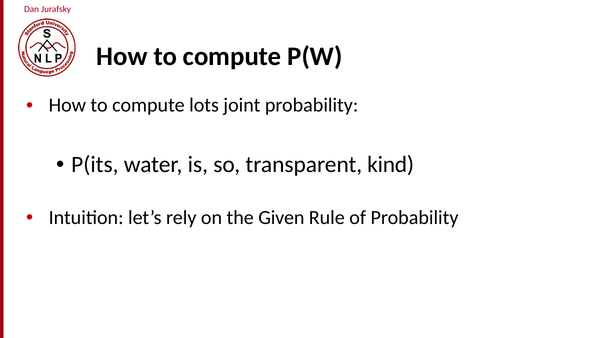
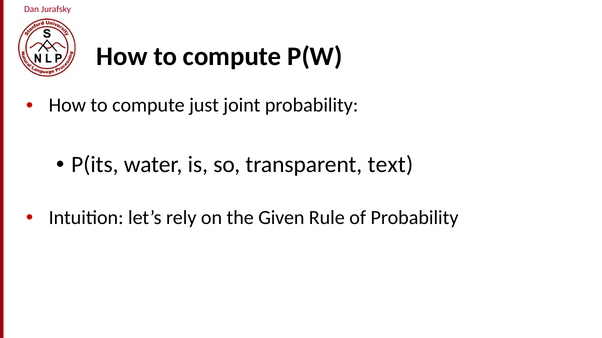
lots: lots -> just
kind: kind -> text
